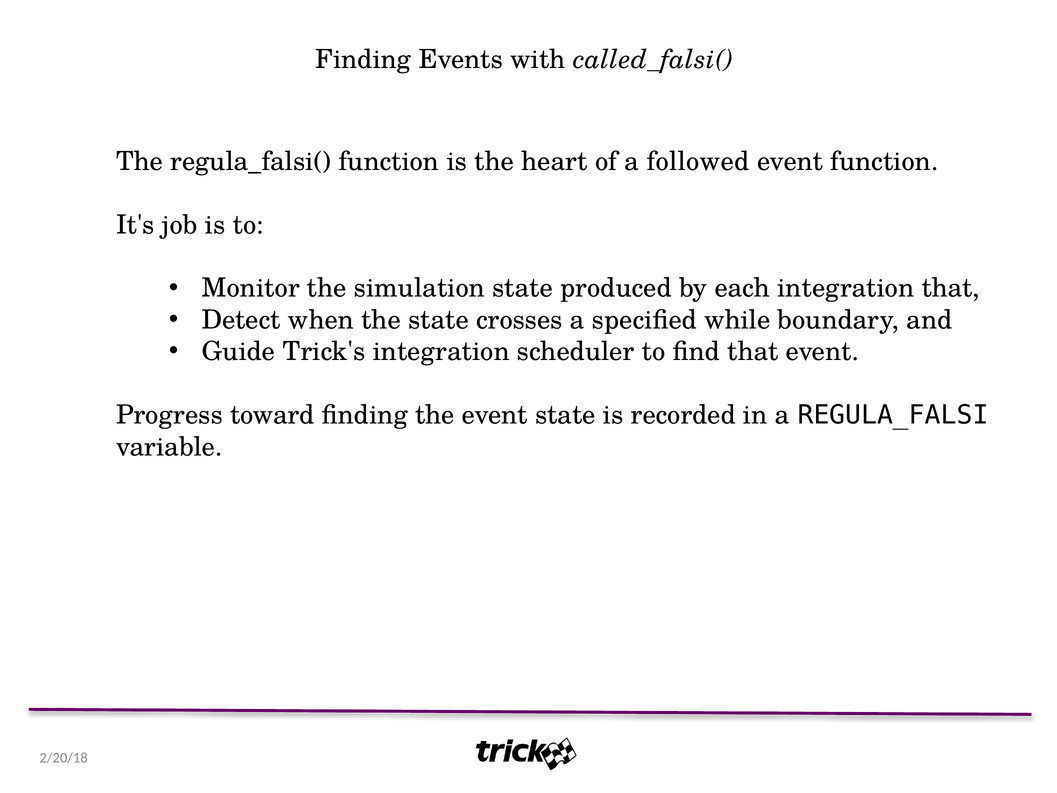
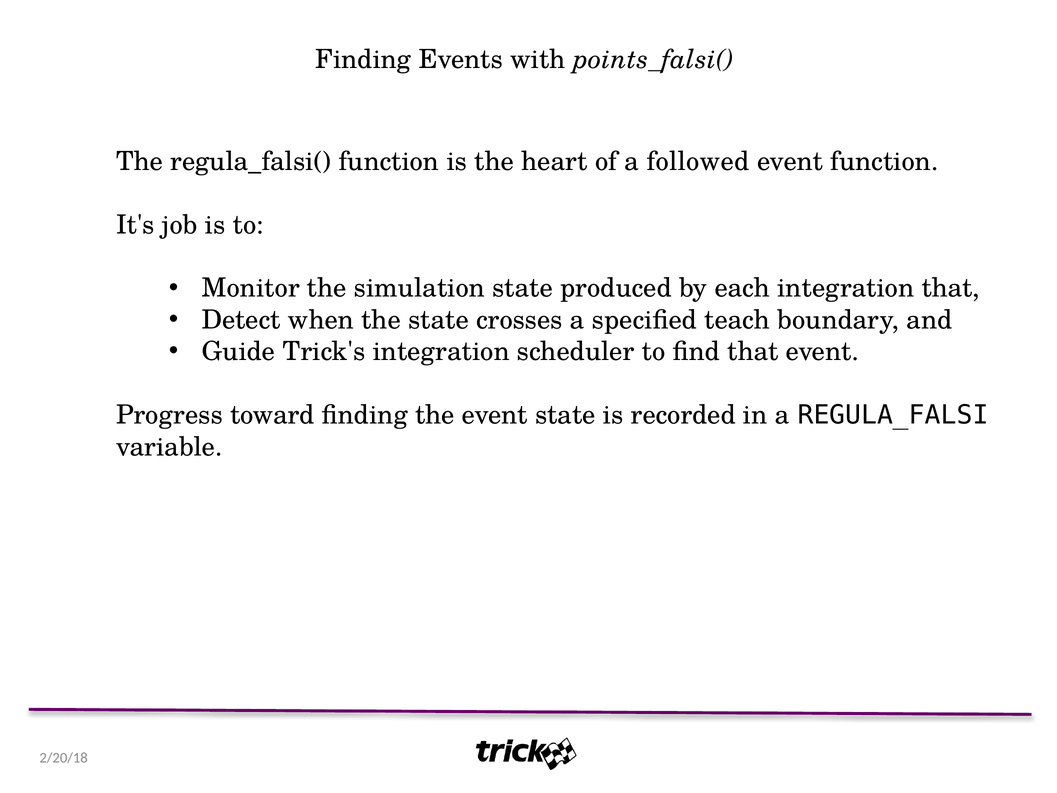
called_falsi(: called_falsi( -> points_falsi(
while: while -> teach
